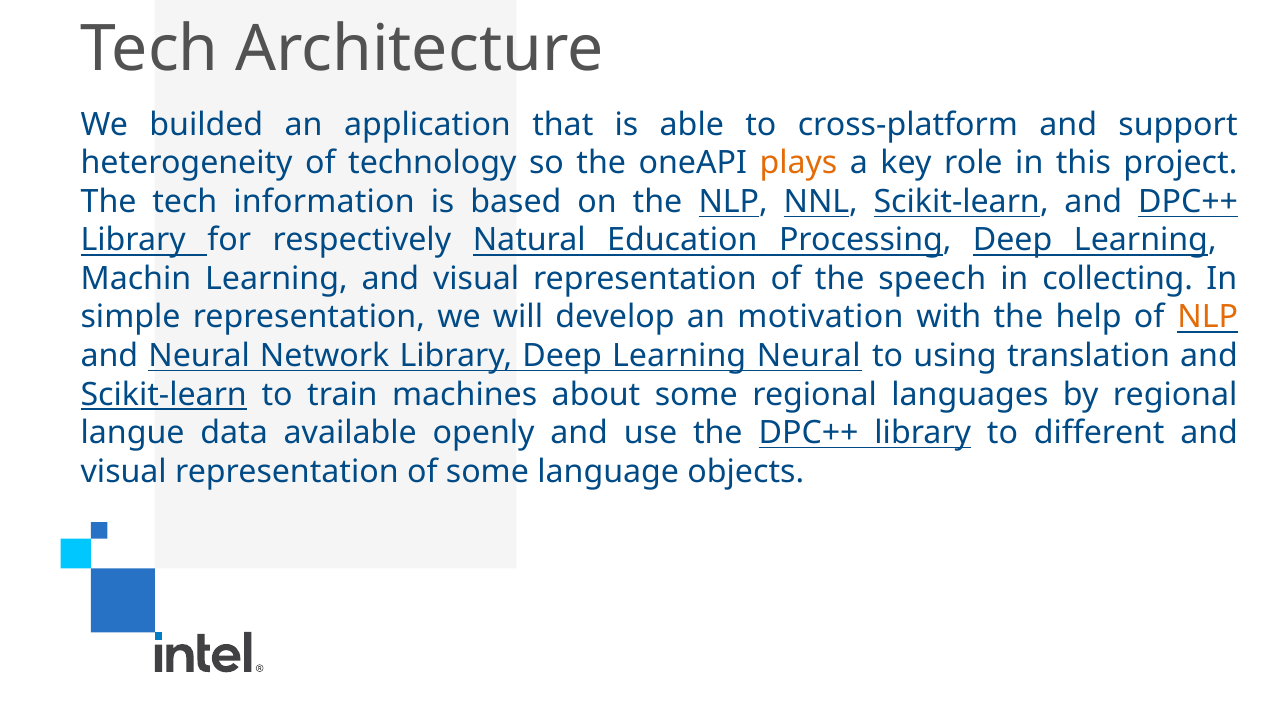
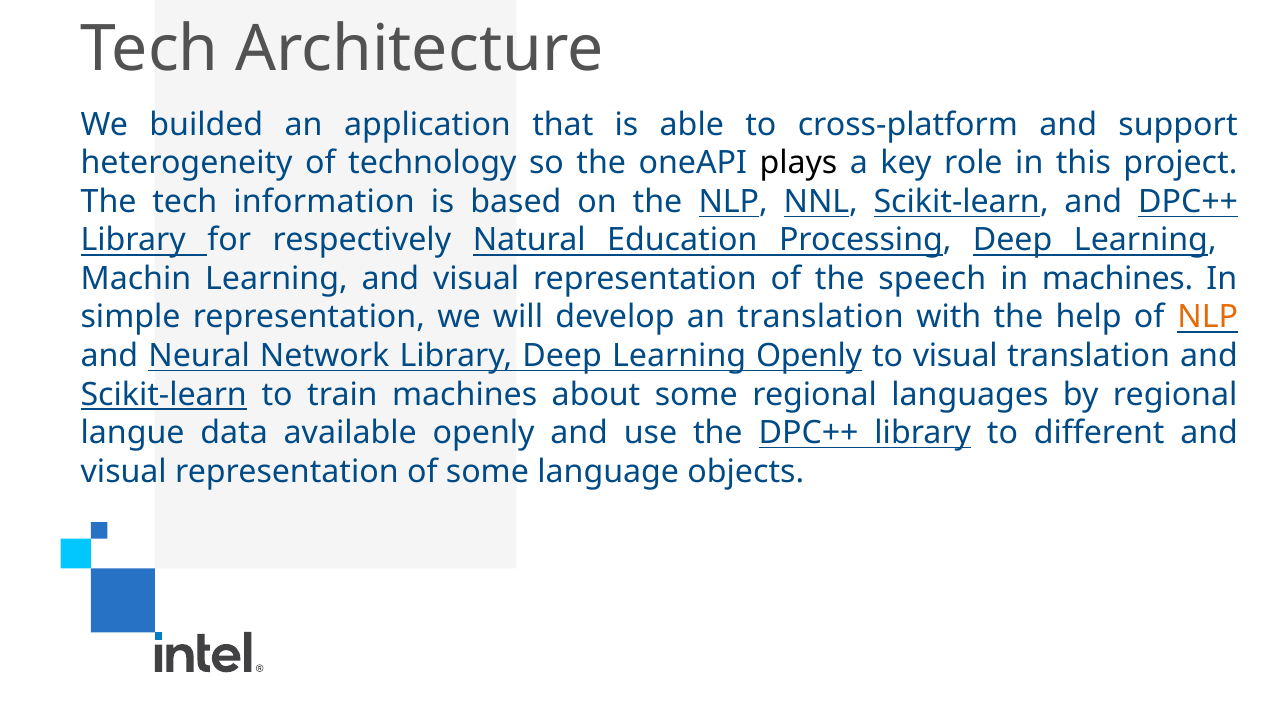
plays colour: orange -> black
in collecting: collecting -> machines
an motivation: motivation -> translation
Learning Neural: Neural -> Openly
to using: using -> visual
